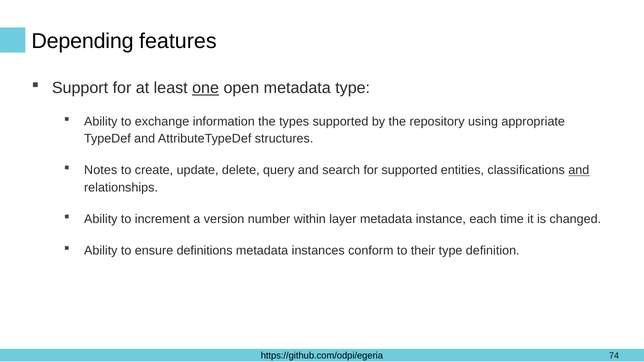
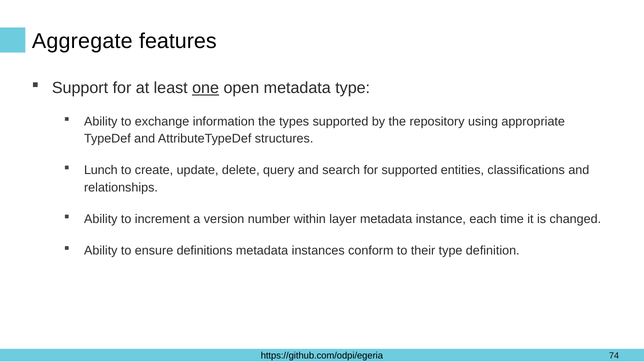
Depending: Depending -> Aggregate
Notes: Notes -> Lunch
and at (579, 170) underline: present -> none
